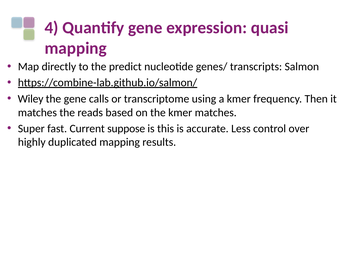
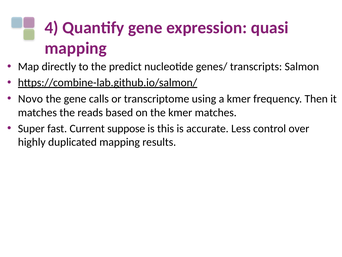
Wiley: Wiley -> Novo
